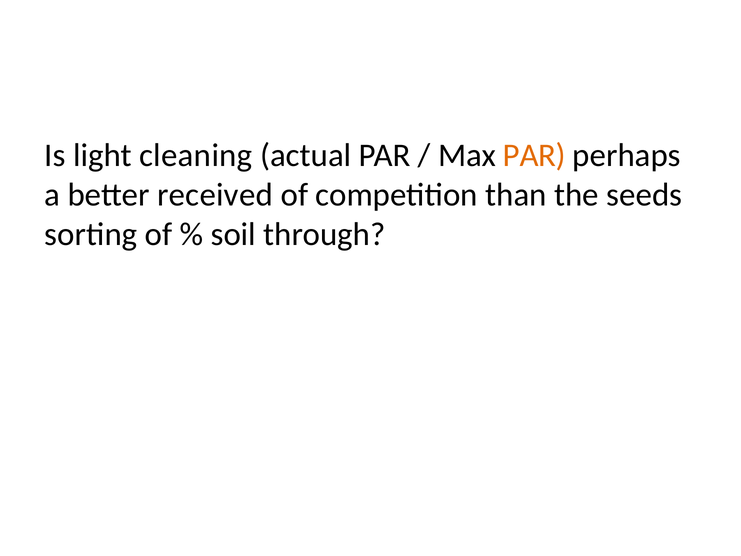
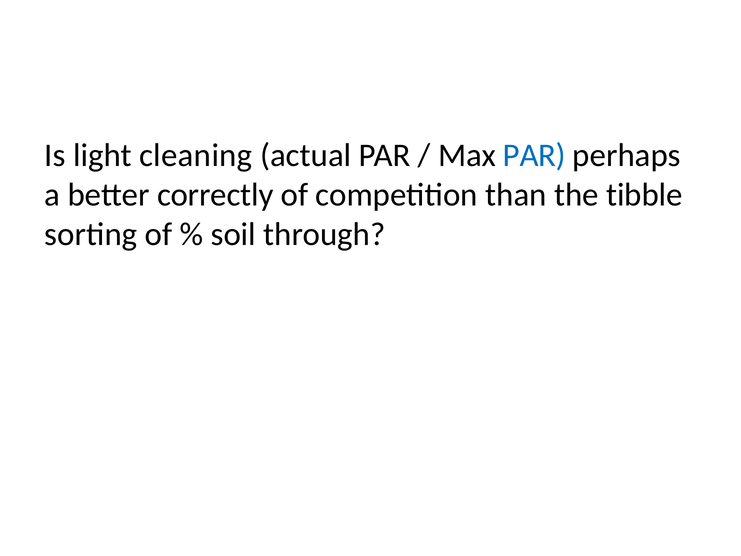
PAR at (534, 155) colour: orange -> blue
received: received -> correctly
seeds: seeds -> tibble
